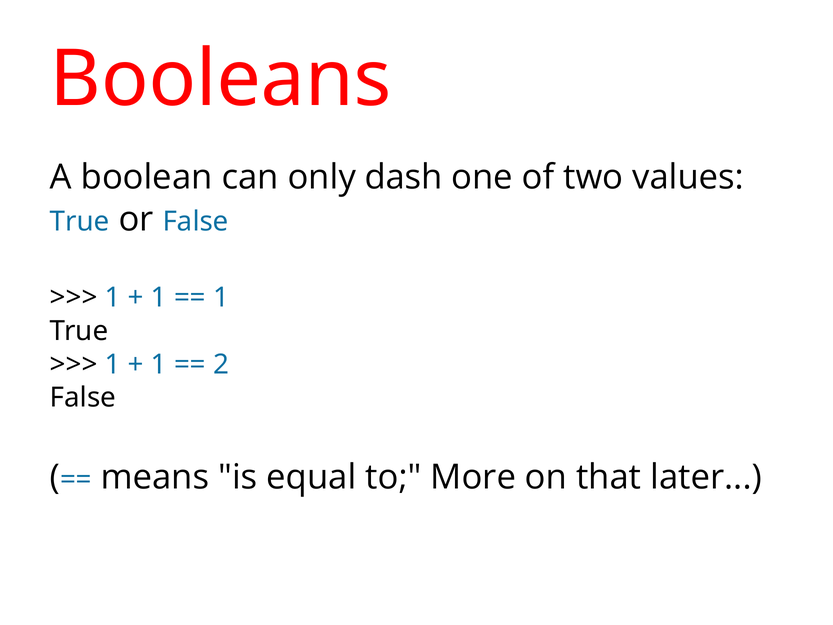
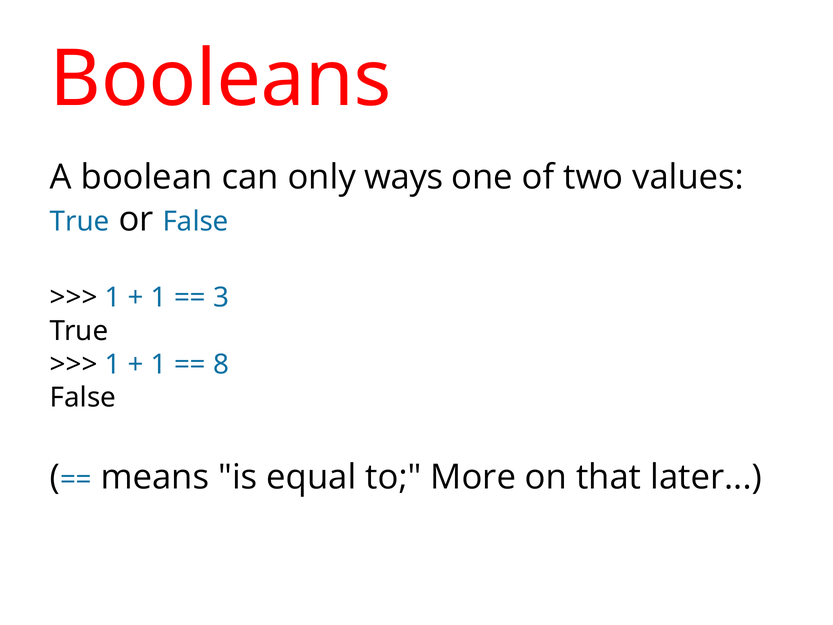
dash: dash -> ways
1 at (221, 298): 1 -> 3
2: 2 -> 8
